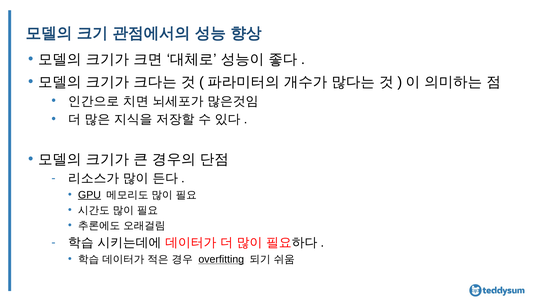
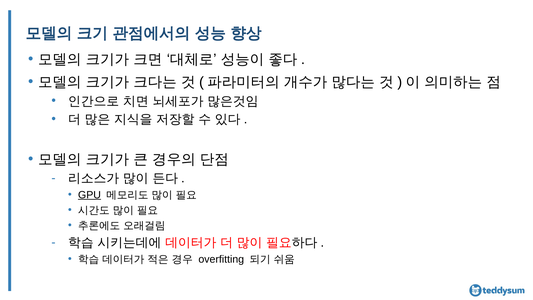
overfitting underline: present -> none
